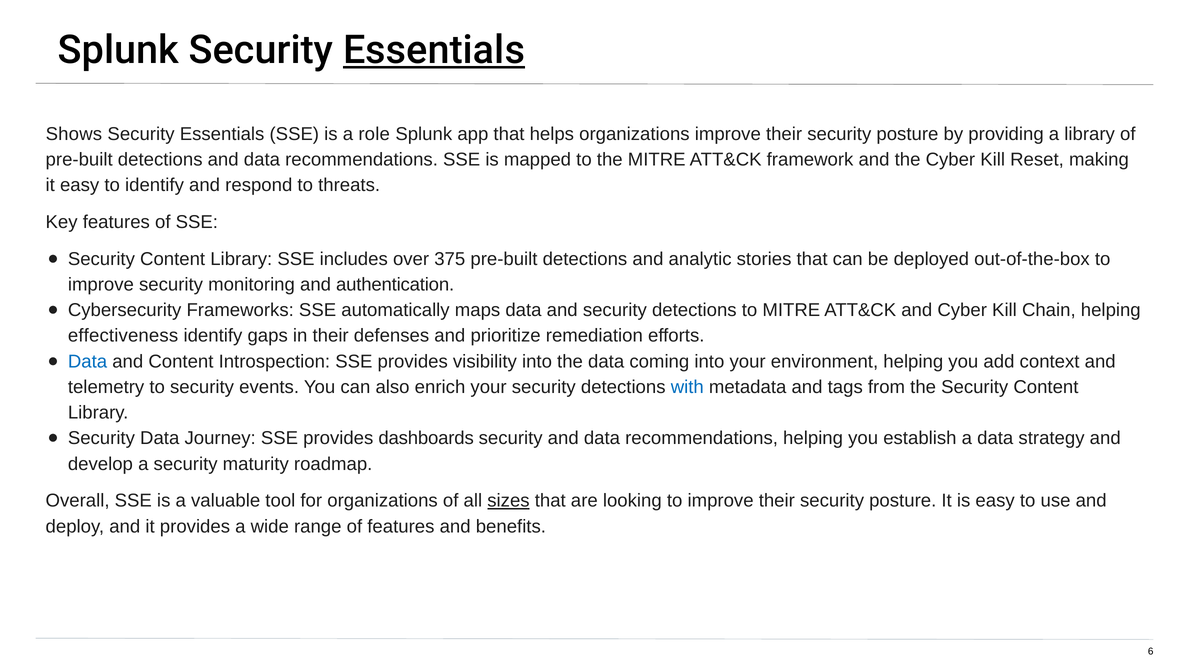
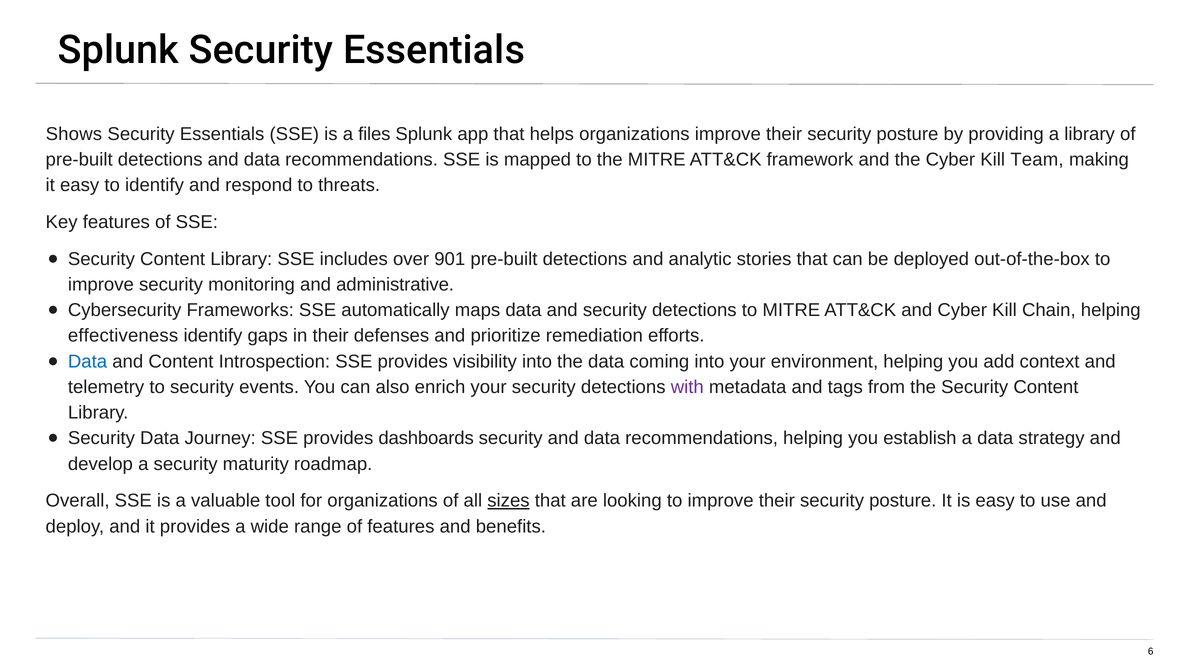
Essentials at (434, 50) underline: present -> none
role: role -> files
Reset: Reset -> Team
375: 375 -> 901
authentication: authentication -> administrative
with colour: blue -> purple
